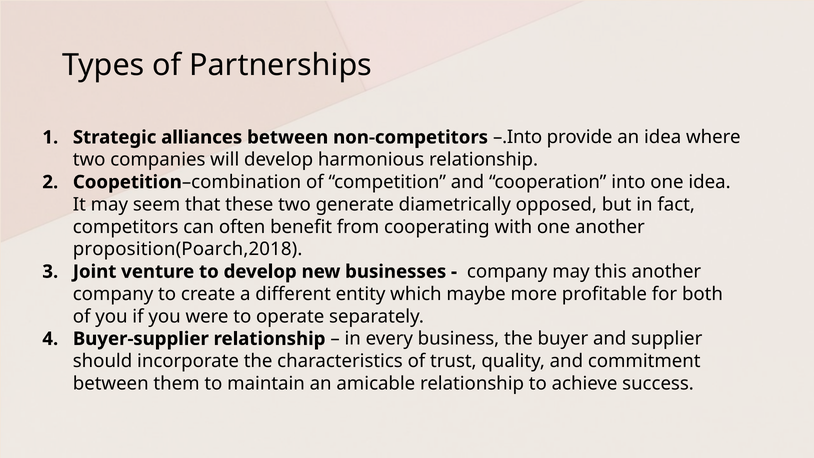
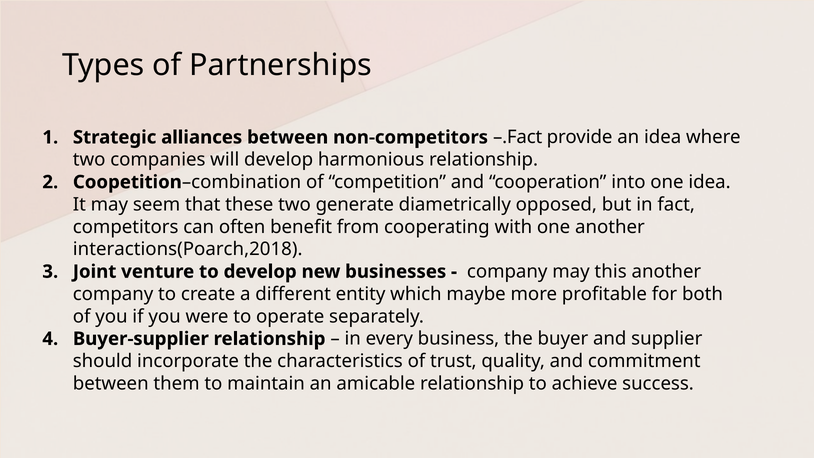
–.Into: –.Into -> –.Fact
proposition(Poarch,2018: proposition(Poarch,2018 -> interactions(Poarch,2018
